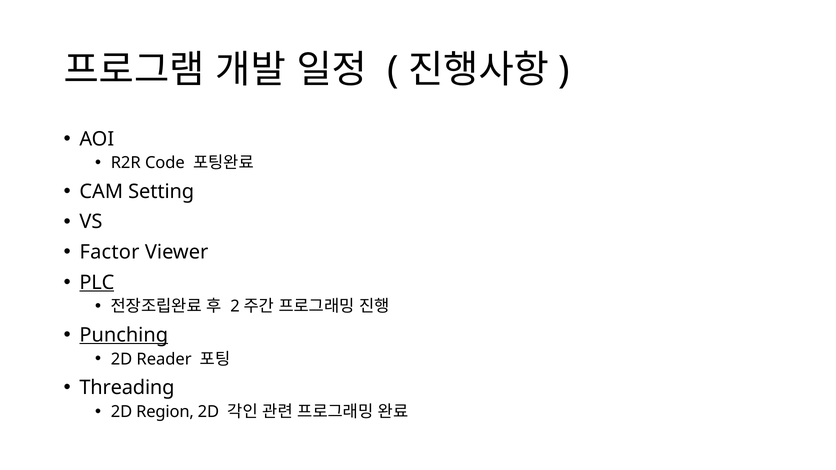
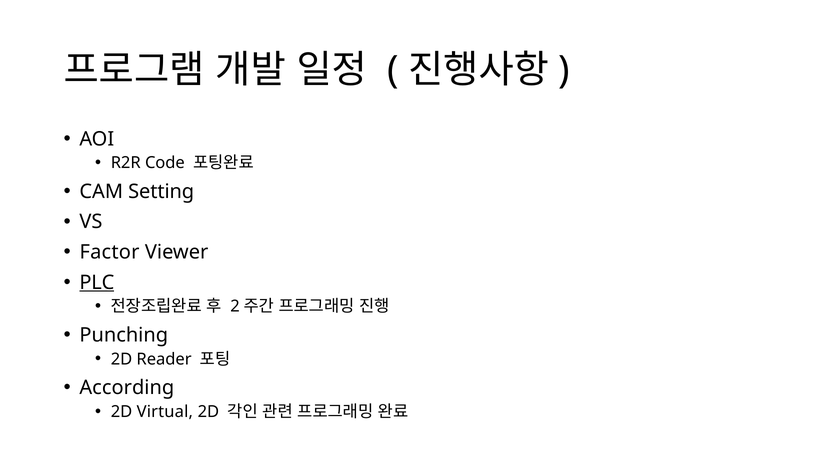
Punching underline: present -> none
Threading: Threading -> According
Region: Region -> Virtual
